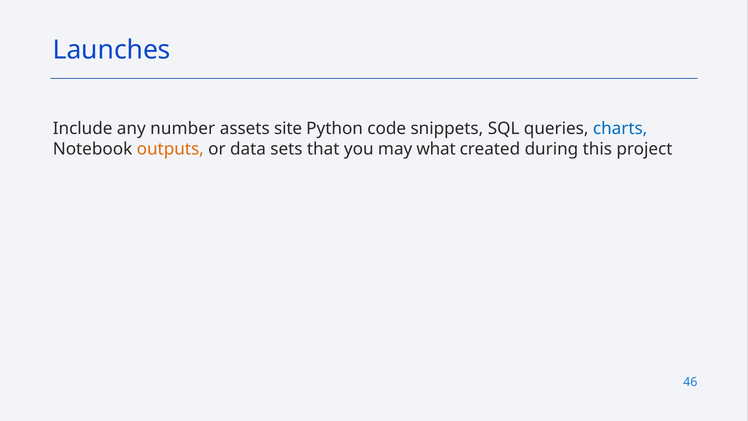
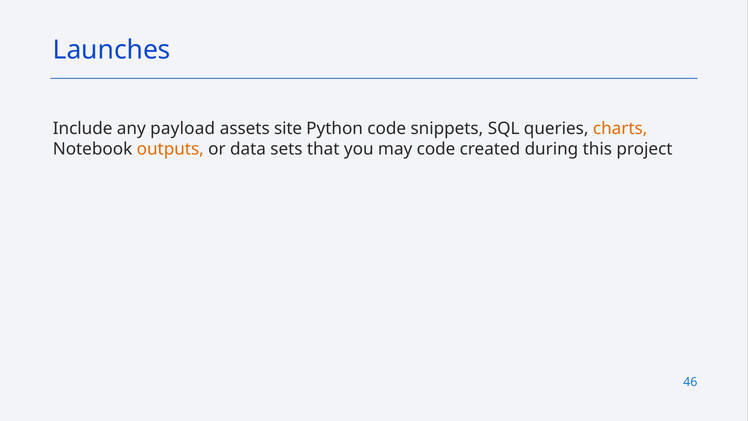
number: number -> payload
charts colour: blue -> orange
may what: what -> code
